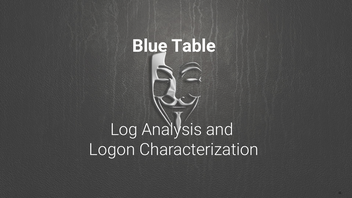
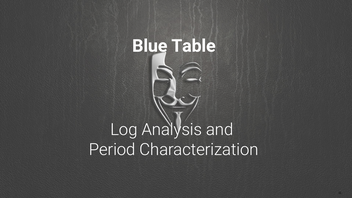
Logon: Logon -> Period
